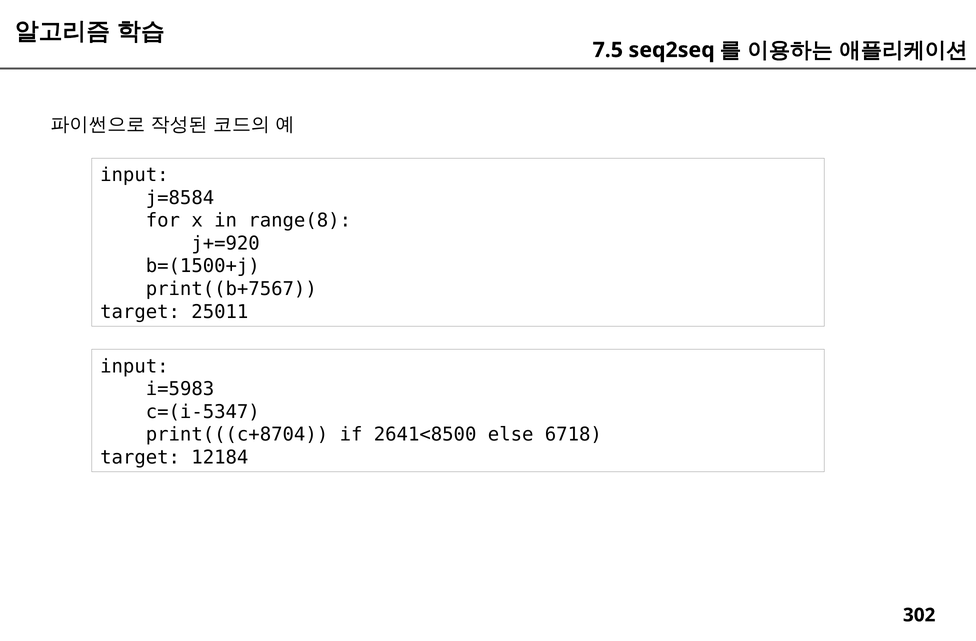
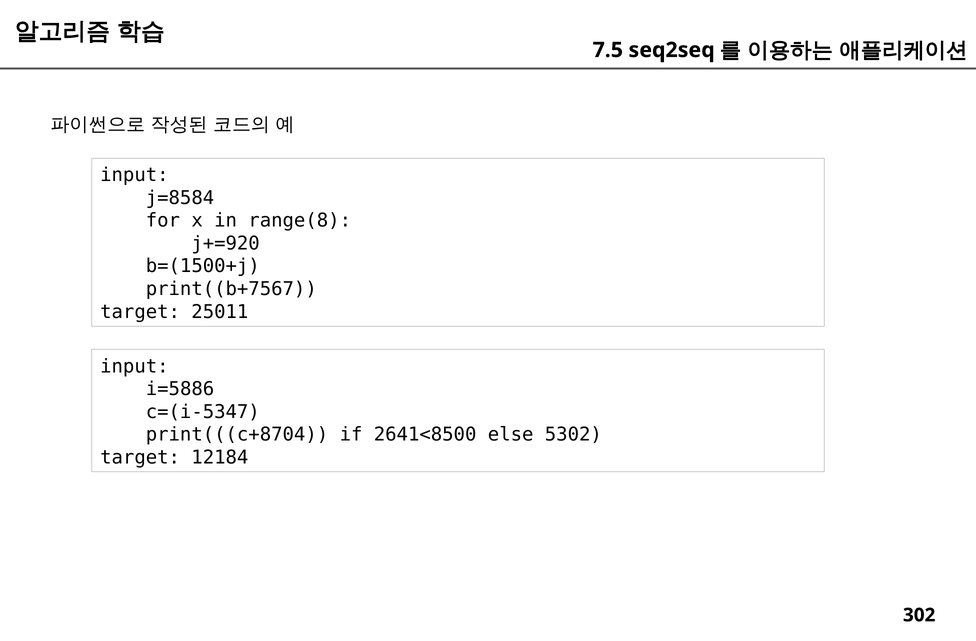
i=5983: i=5983 -> i=5886
6718: 6718 -> 5302
